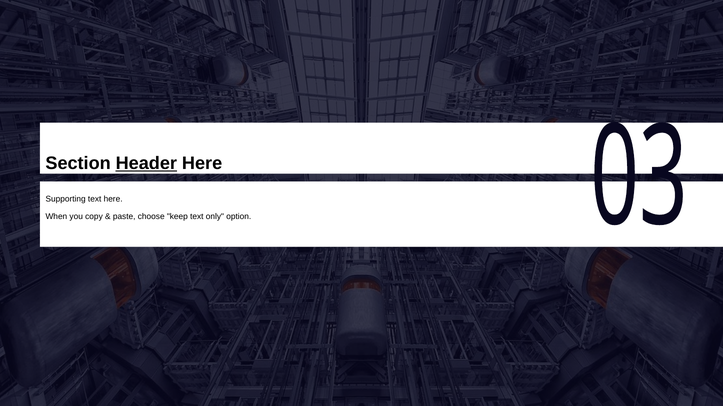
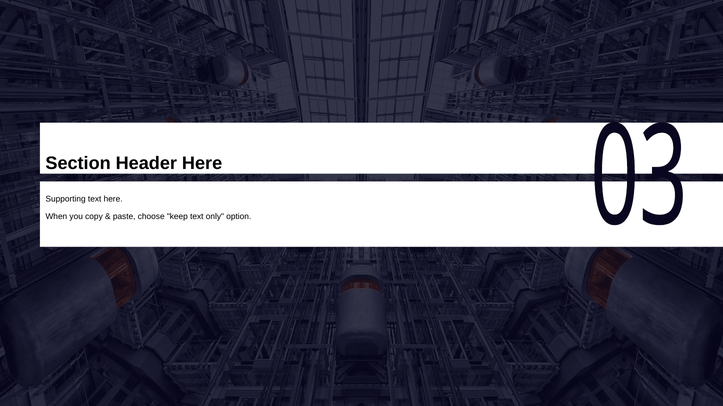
Header underline: present -> none
